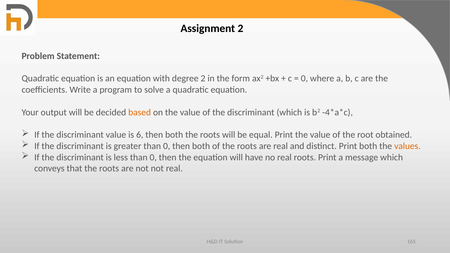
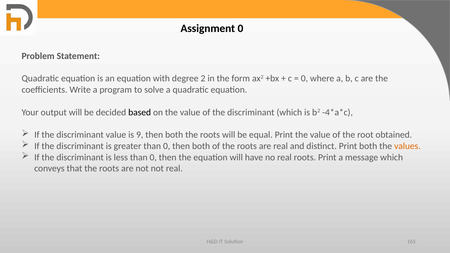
Assignment 2: 2 -> 0
based colour: orange -> black
6: 6 -> 9
